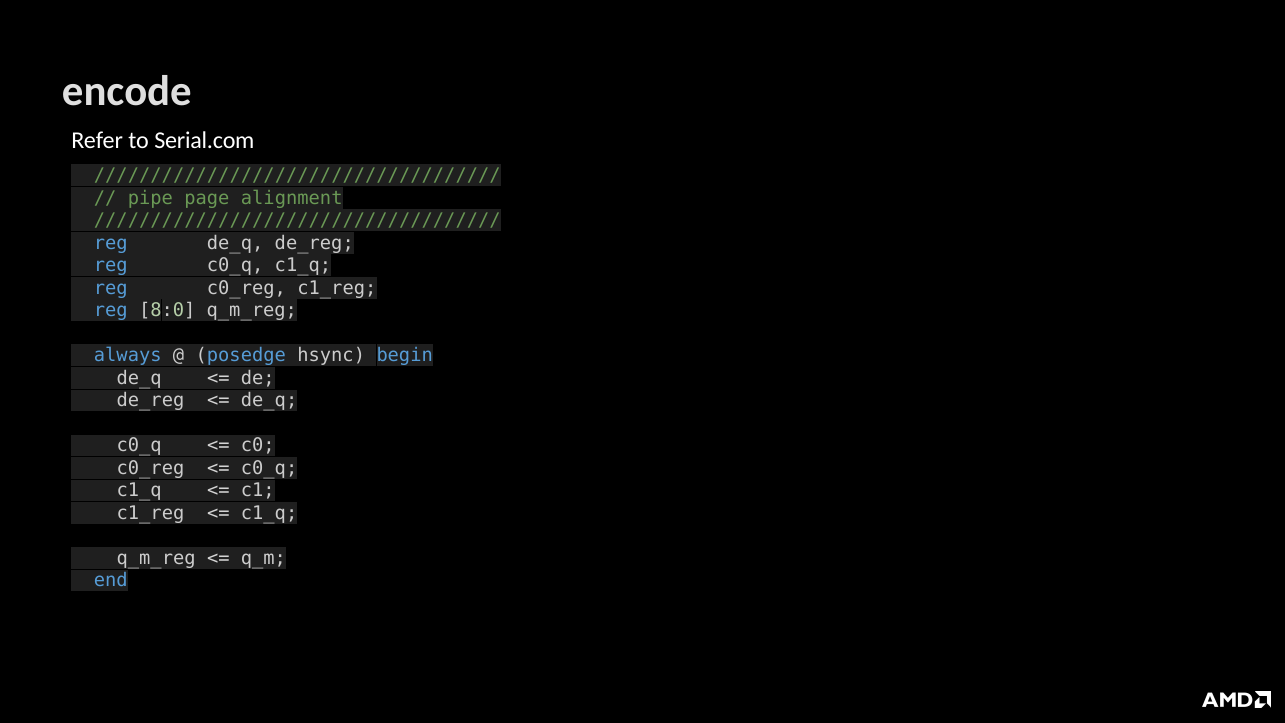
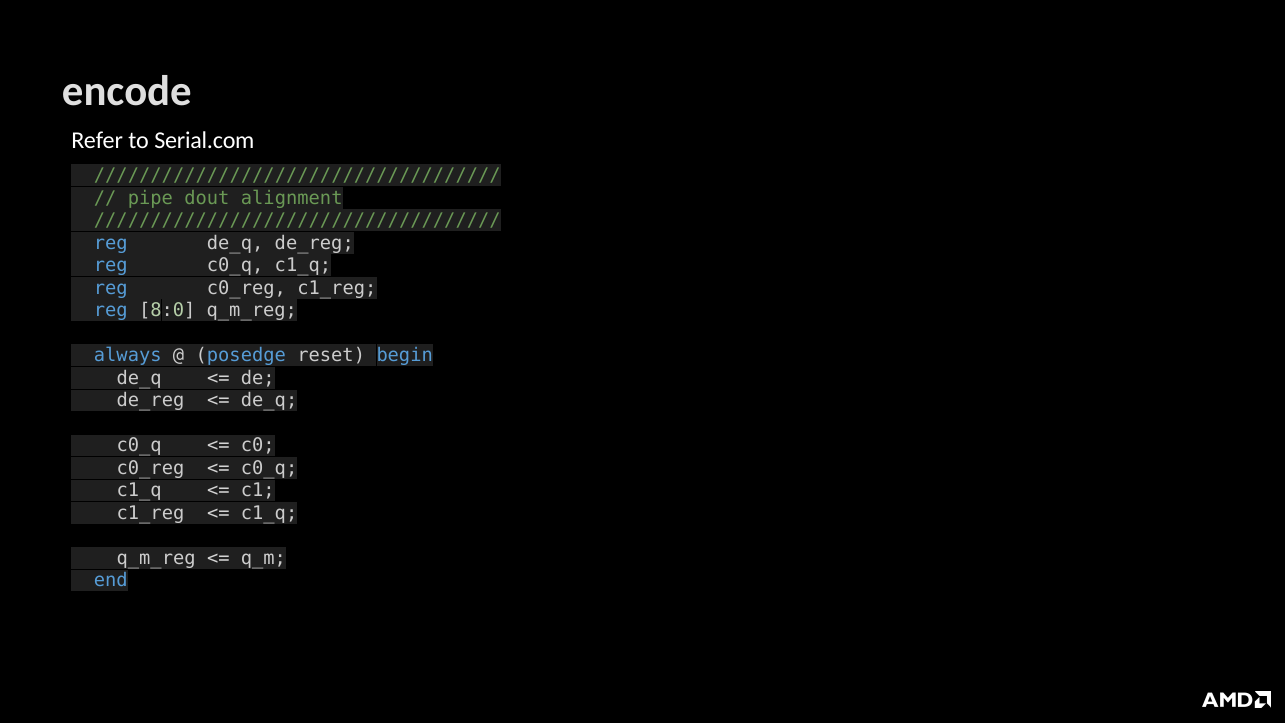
page: page -> dout
hsync: hsync -> reset
